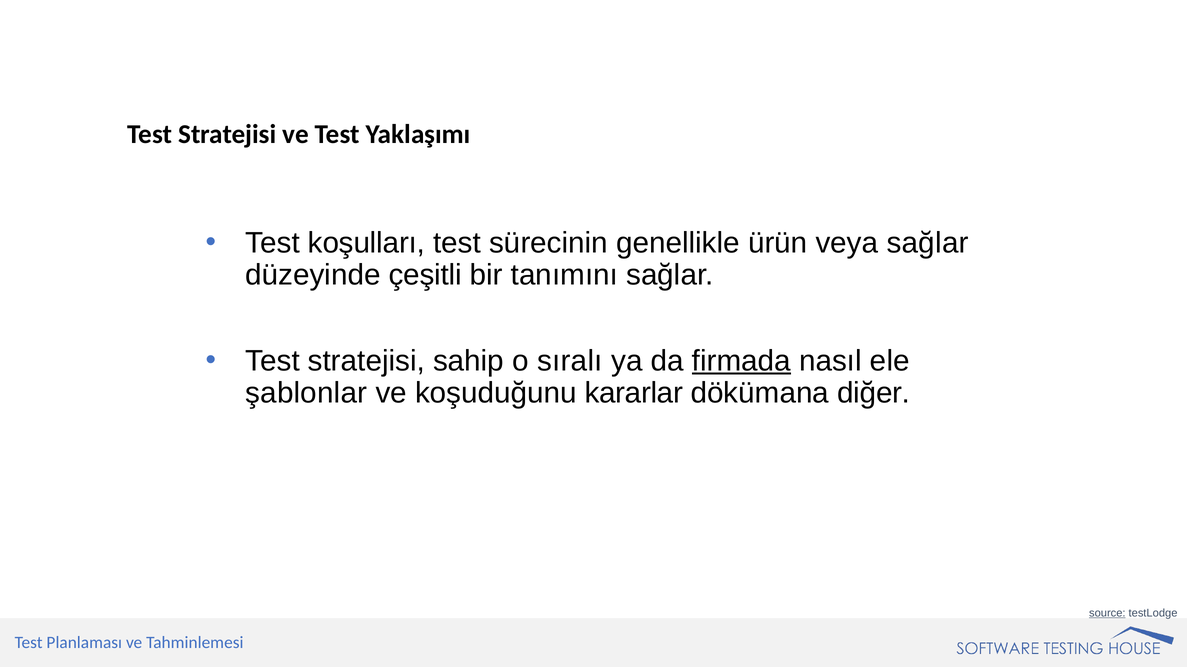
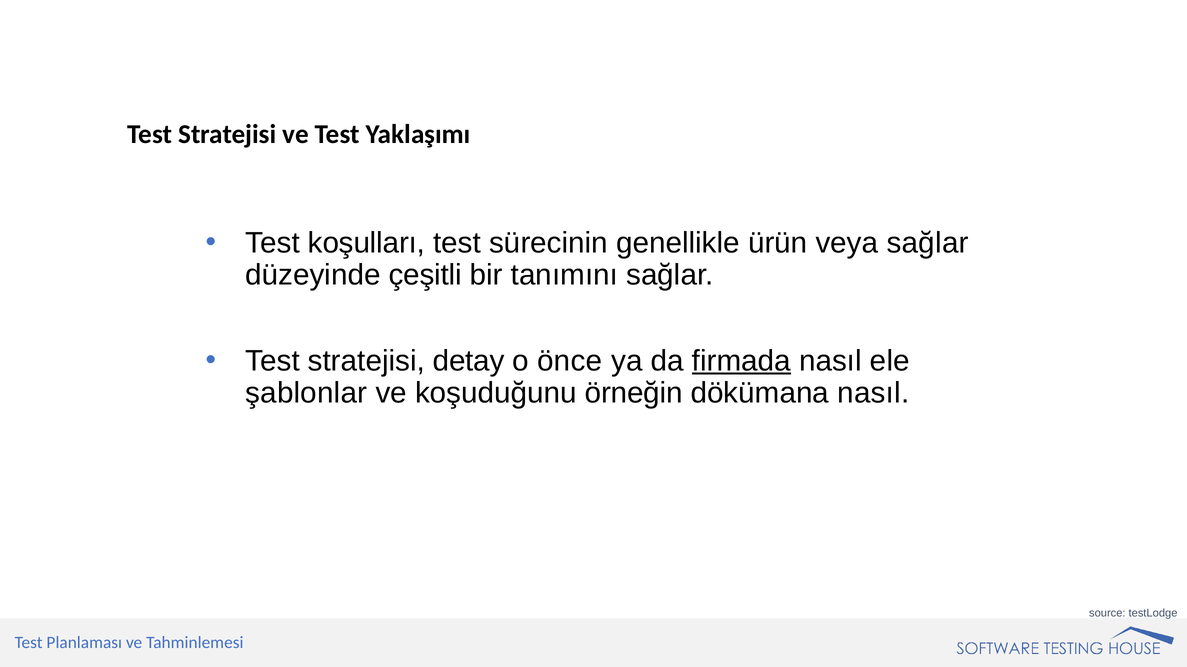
sahip: sahip -> detay
sıralı: sıralı -> önce
kararlar: kararlar -> örneğin
dökümana diğer: diğer -> nasıl
source underline: present -> none
